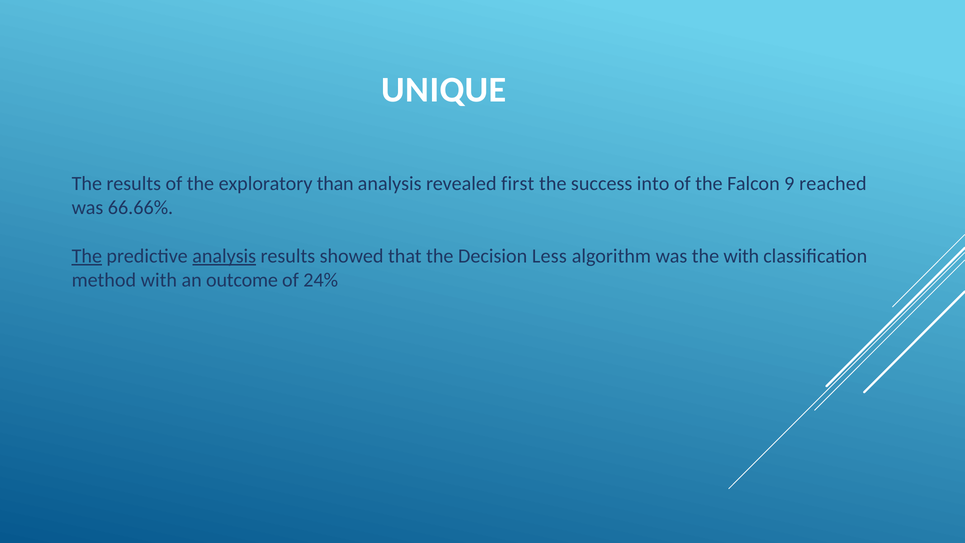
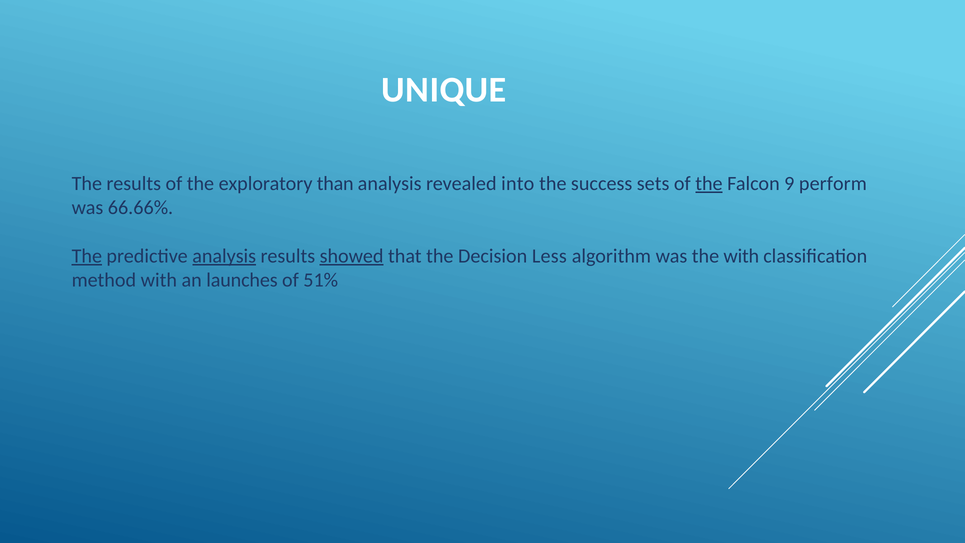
first: first -> into
into: into -> sets
the at (709, 184) underline: none -> present
reached: reached -> perform
showed underline: none -> present
outcome: outcome -> launches
24%: 24% -> 51%
